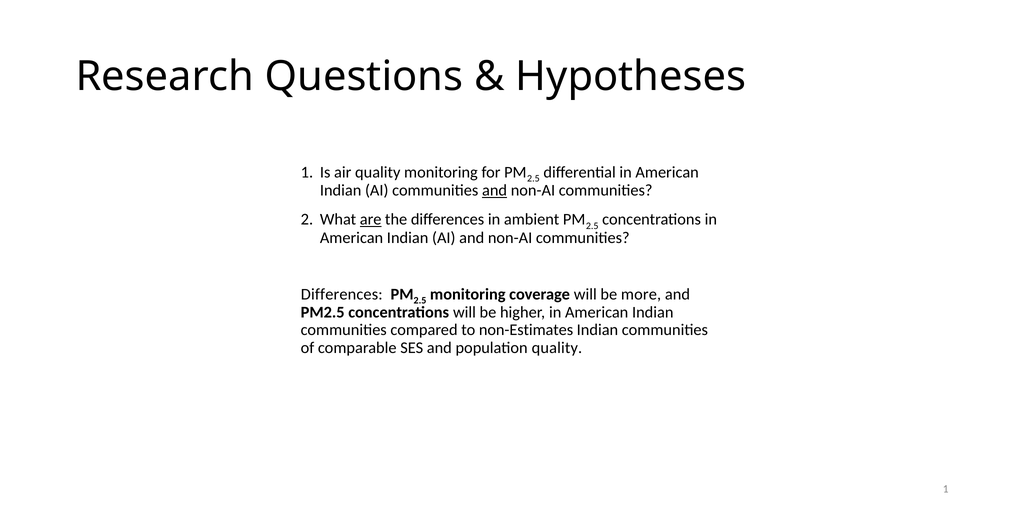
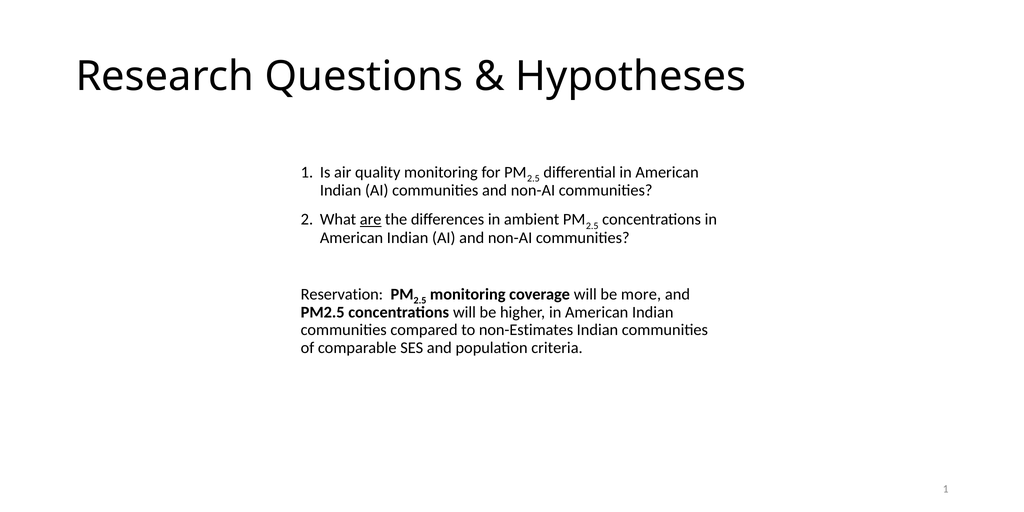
and at (495, 190) underline: present -> none
Differences at (342, 294): Differences -> Reservation
population quality: quality -> criteria
